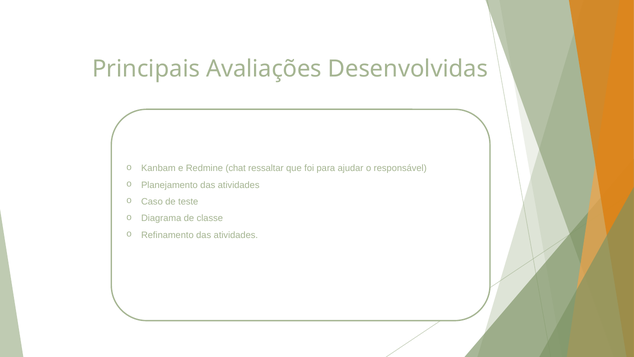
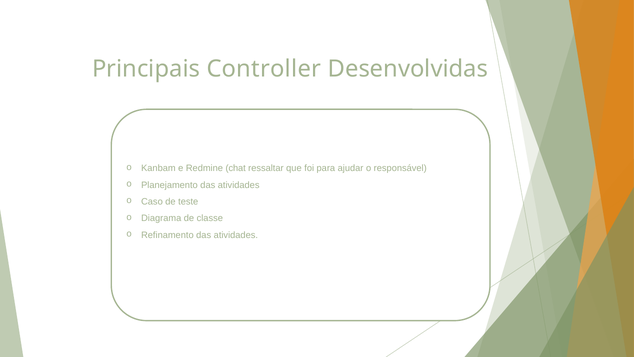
Avaliações: Avaliações -> Controller
